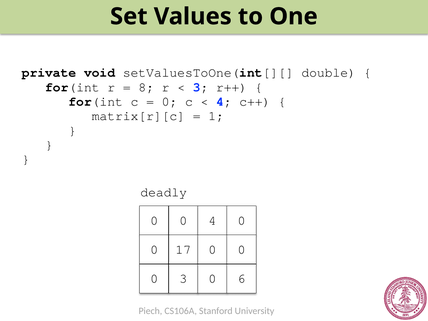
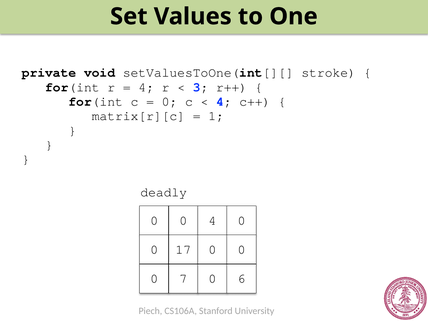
double: double -> stroke
8 at (146, 87): 8 -> 4
0 3: 3 -> 7
